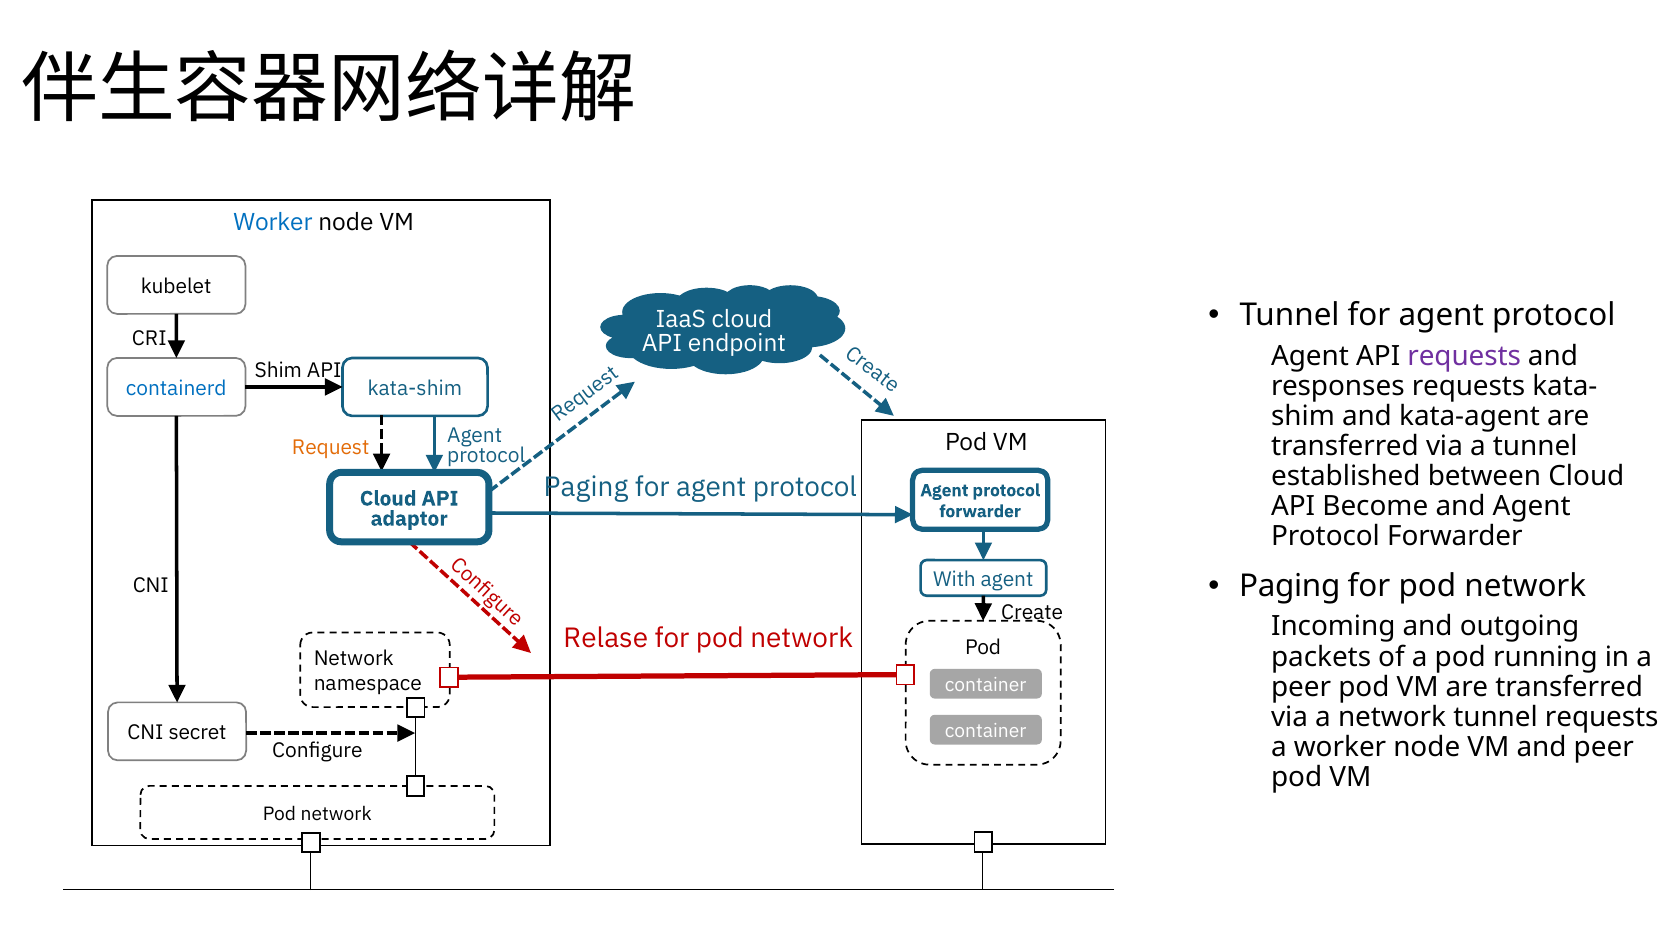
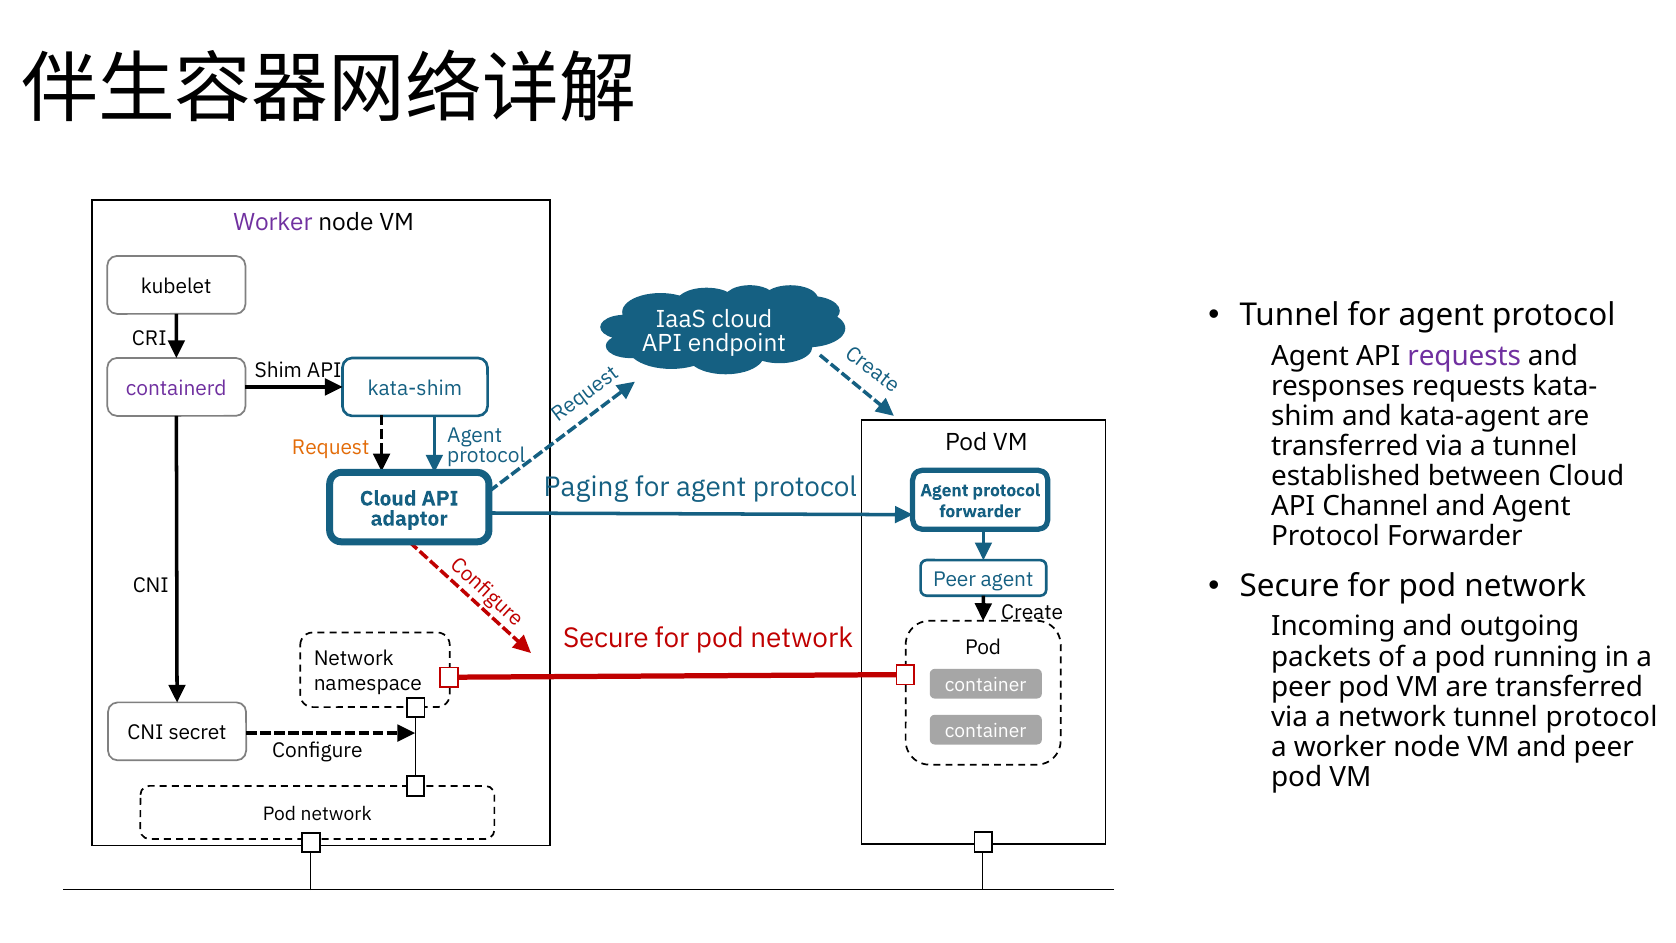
Worker at (273, 223) colour: blue -> purple
containerd colour: blue -> purple
Become: Become -> Channel
Paging at (1290, 586): Paging -> Secure
With at (955, 579): With -> Peer
Relase at (606, 638): Relase -> Secure
tunnel requests: requests -> protocol
